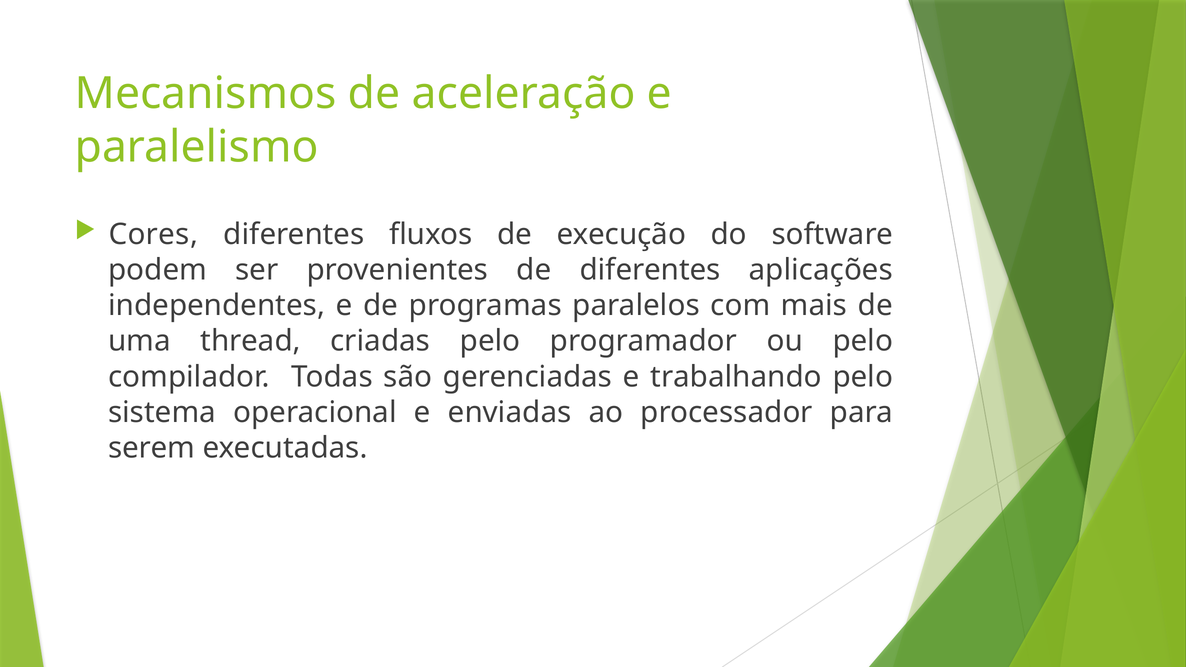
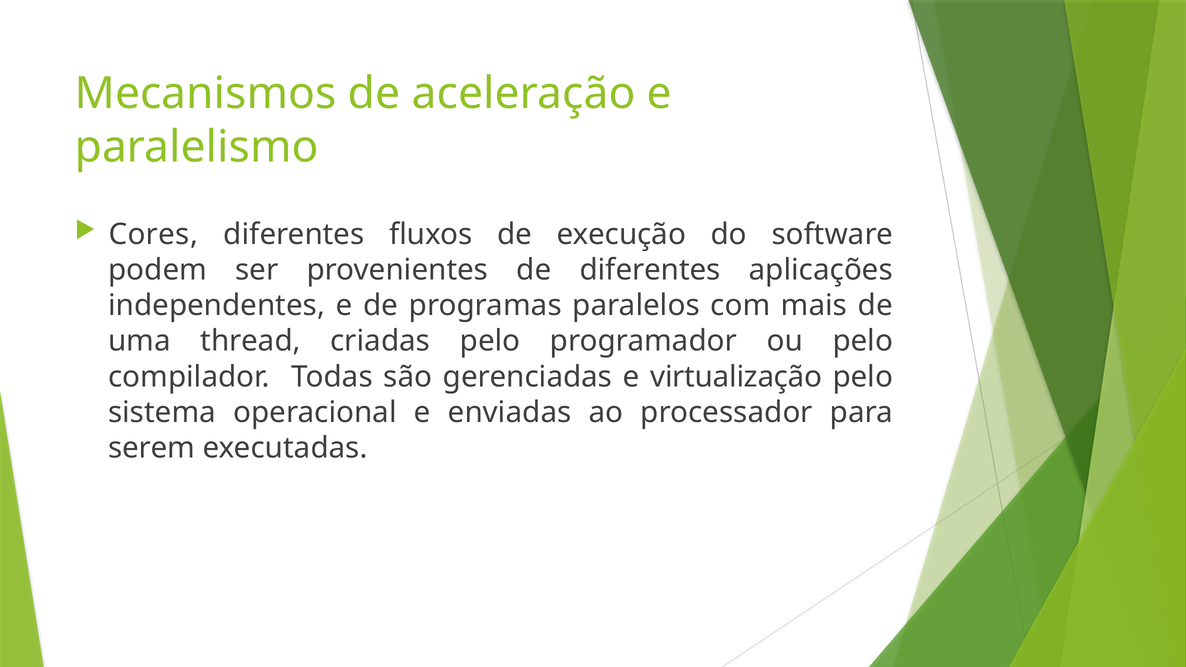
trabalhando: trabalhando -> virtualização
